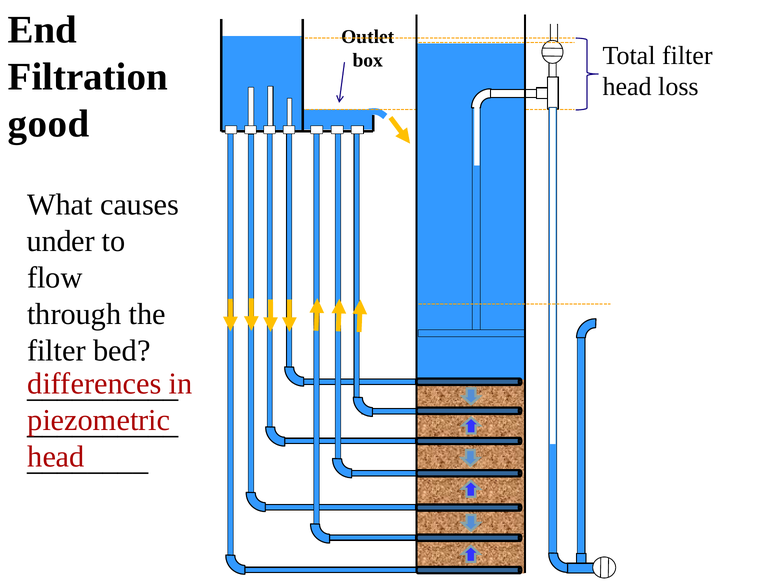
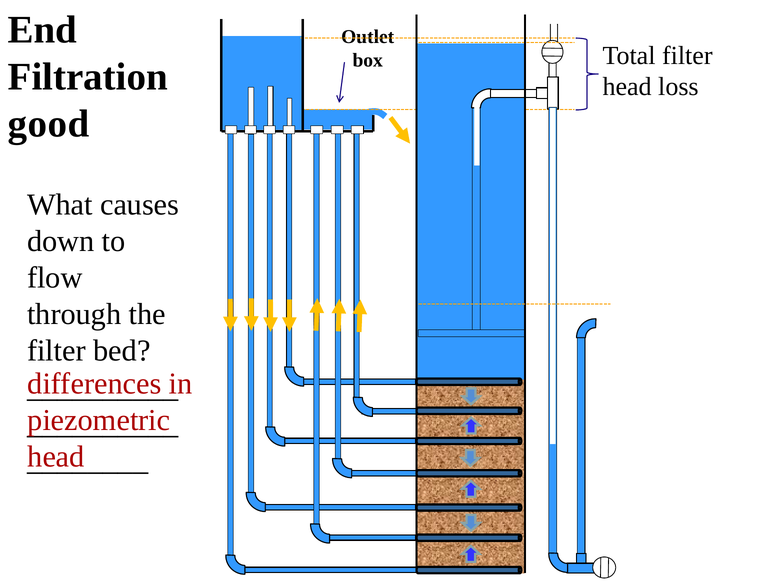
under: under -> down
